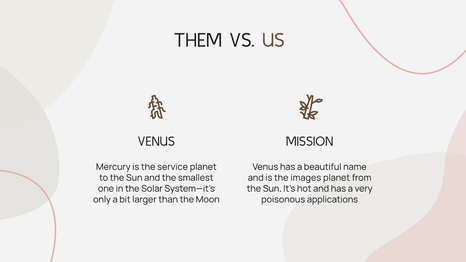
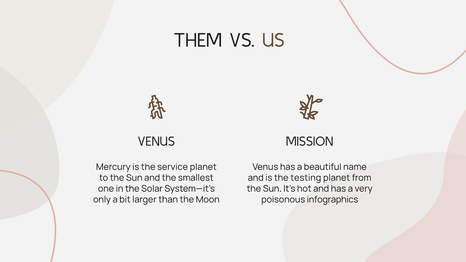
images: images -> testing
applications: applications -> infographics
